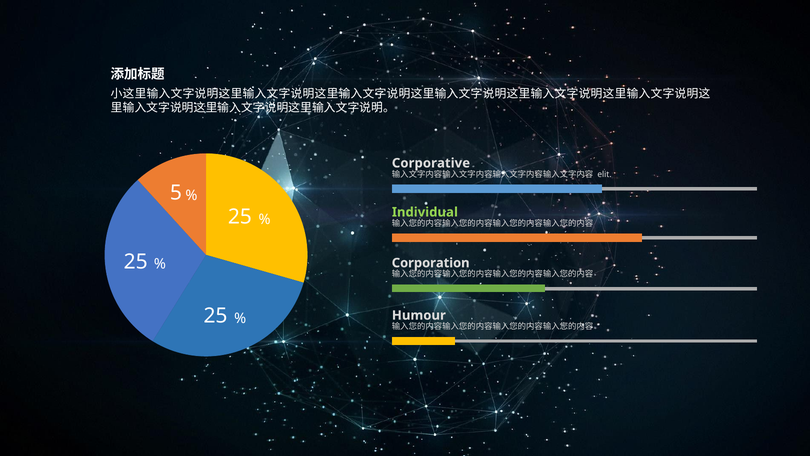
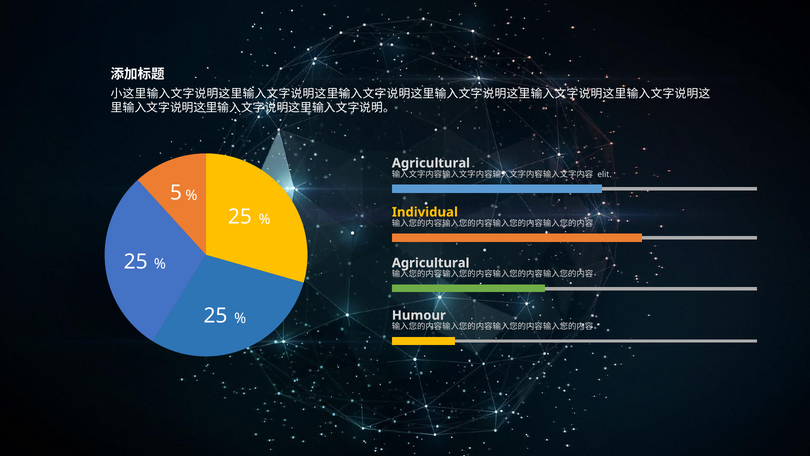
Corporative at (431, 163): Corporative -> Agricultural
Individual colour: light green -> yellow
Corporation at (431, 263): Corporation -> Agricultural
